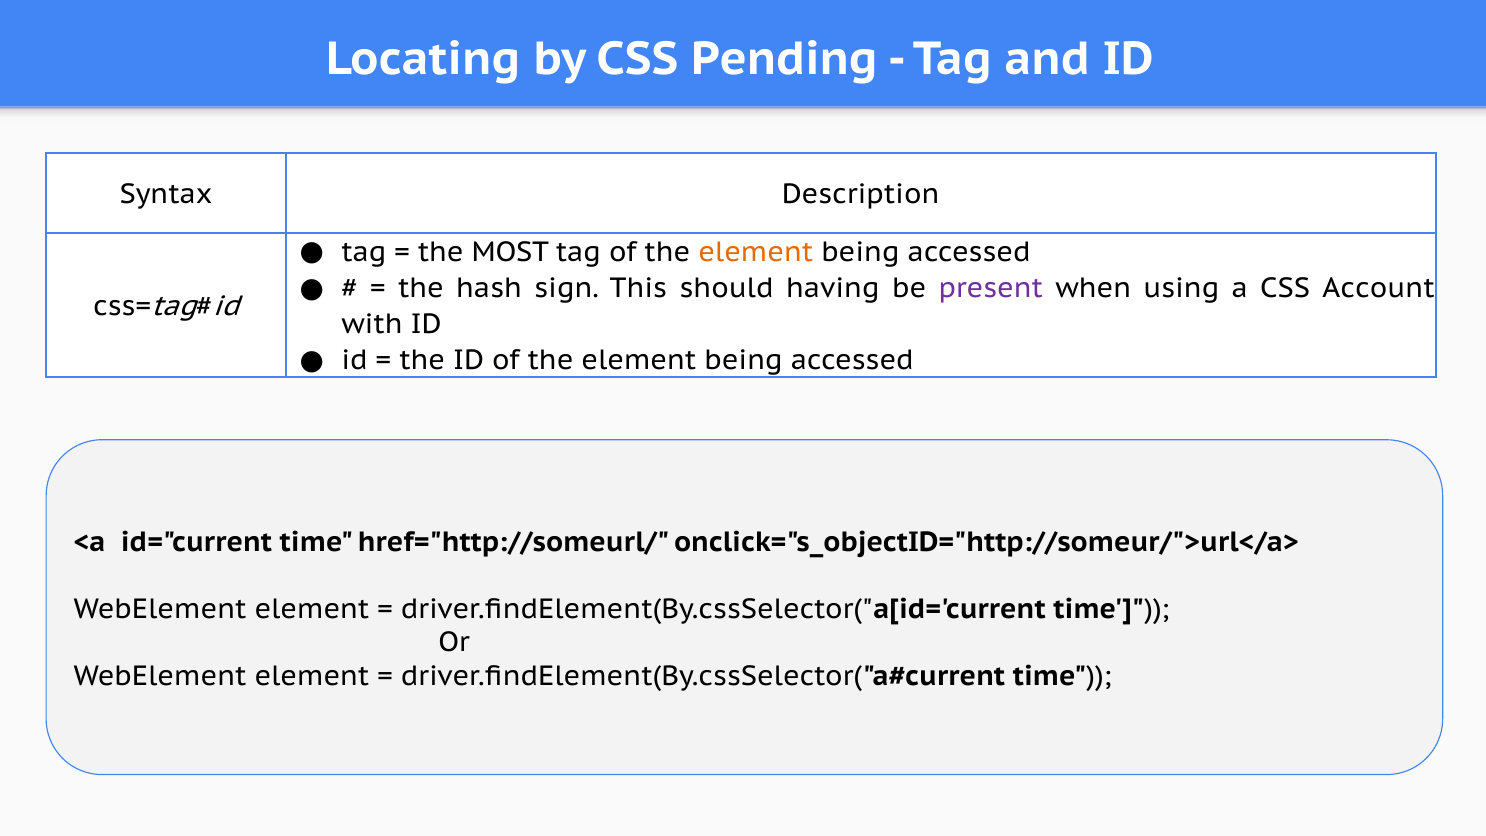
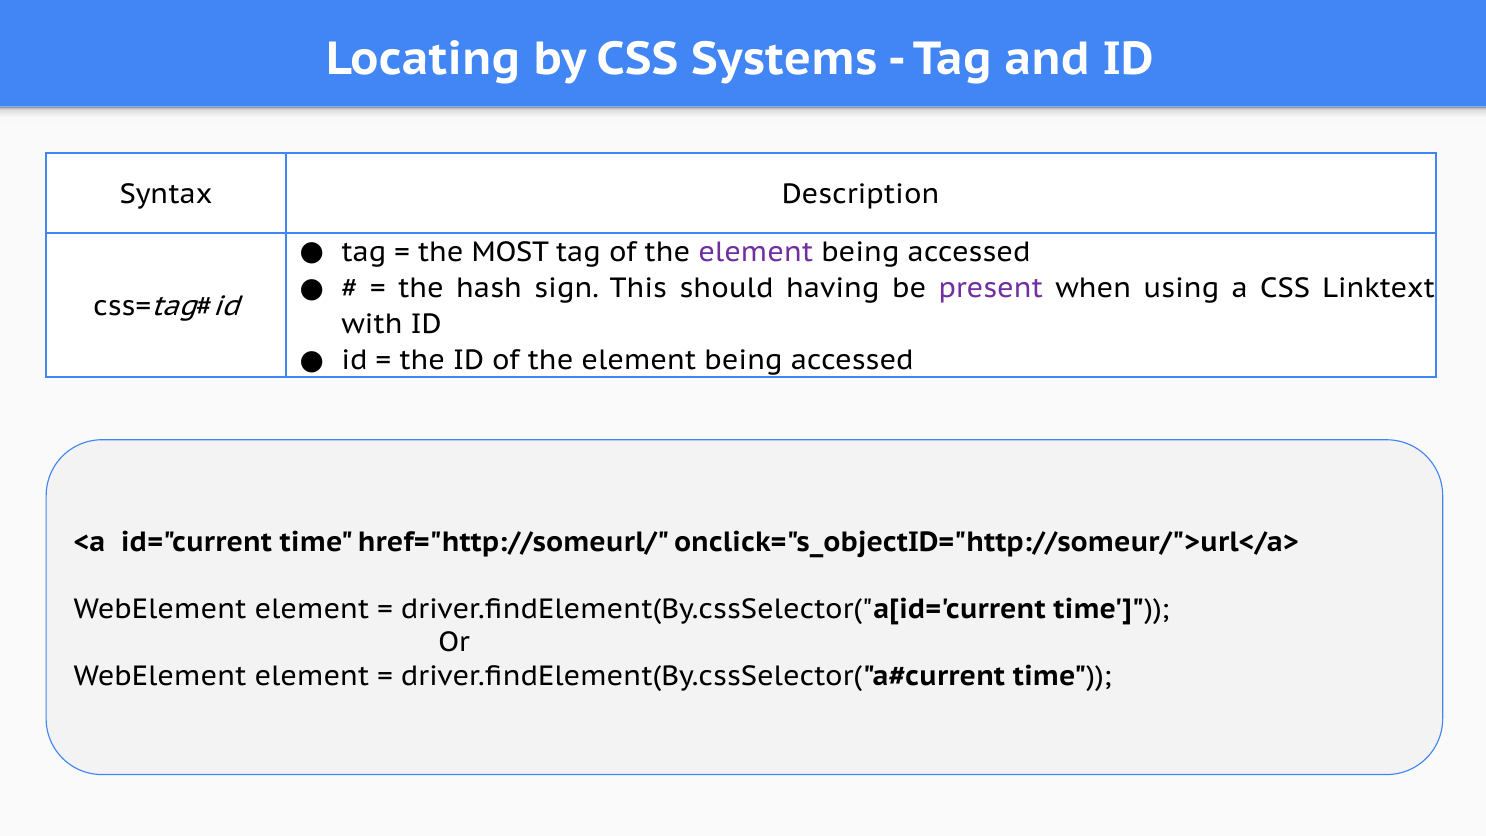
Pending: Pending -> Systems
element at (756, 252) colour: orange -> purple
Account: Account -> Linktext
